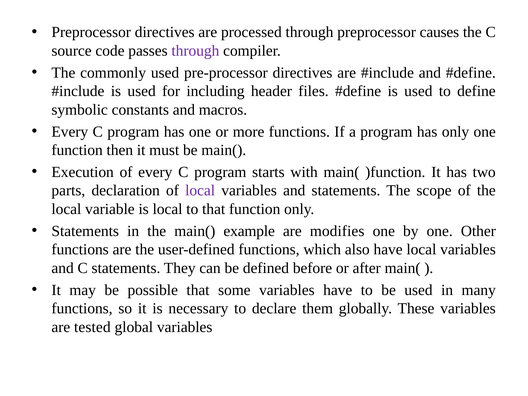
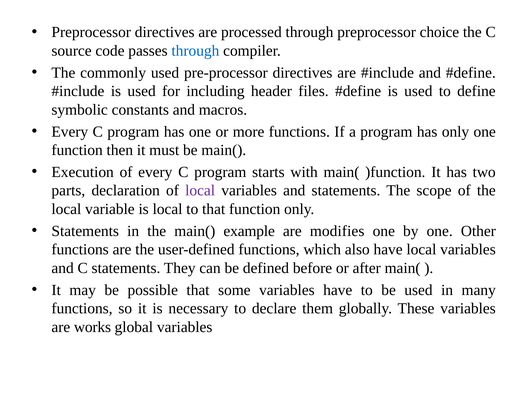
causes: causes -> choice
through at (195, 51) colour: purple -> blue
tested: tested -> works
